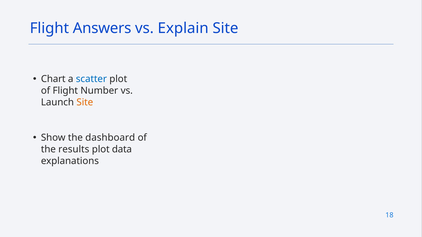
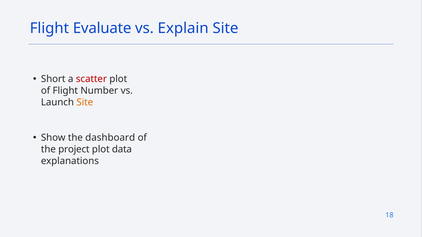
Answers: Answers -> Evaluate
Chart: Chart -> Short
scatter colour: blue -> red
results: results -> project
